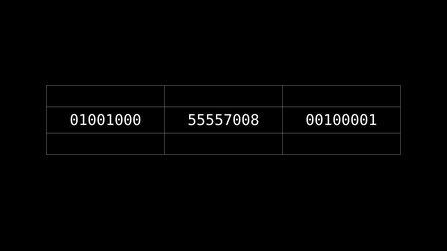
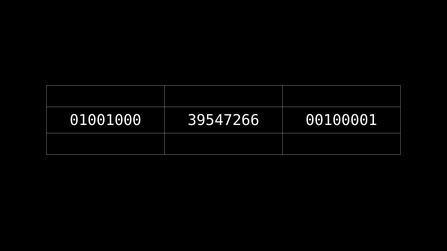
55557008: 55557008 -> 39547266
